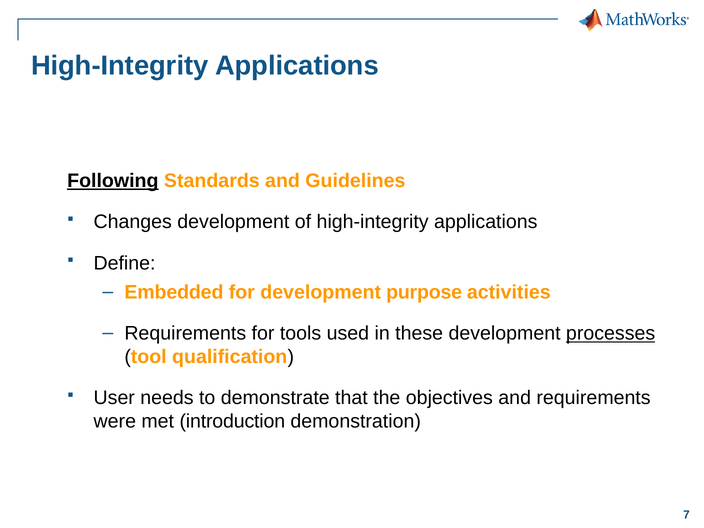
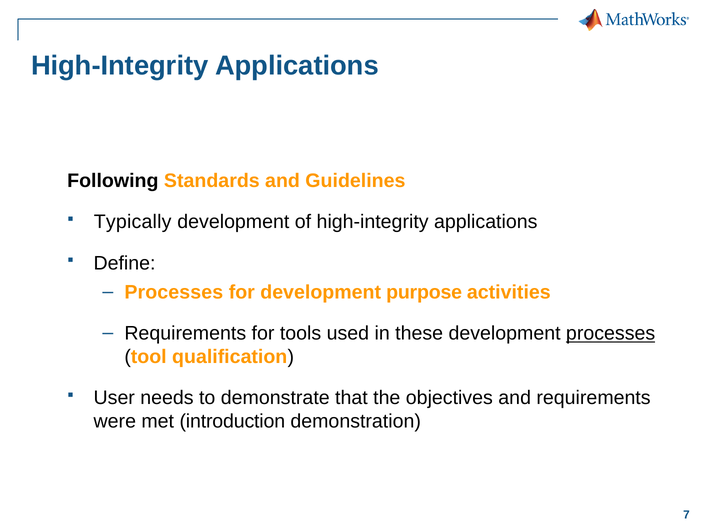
Following underline: present -> none
Changes: Changes -> Typically
Embedded at (174, 292): Embedded -> Processes
